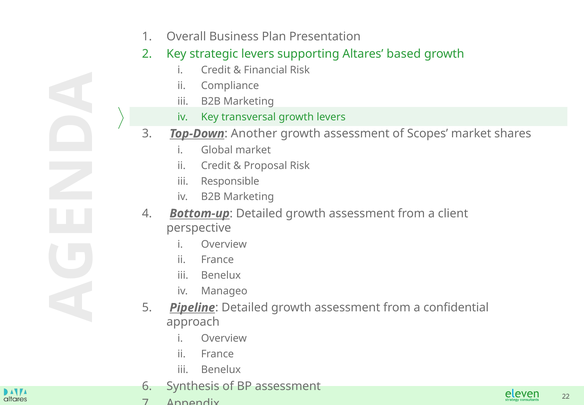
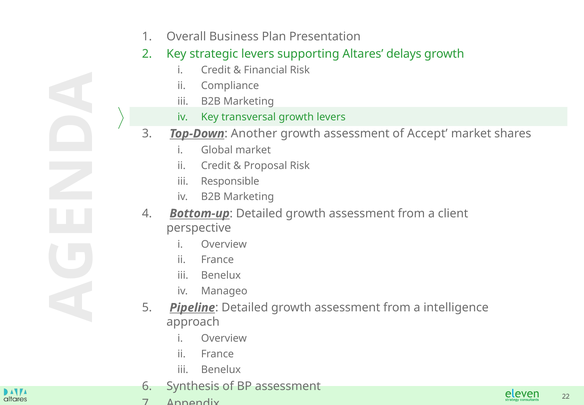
based: based -> delays
Scopes: Scopes -> Accept
confidential: confidential -> intelligence
